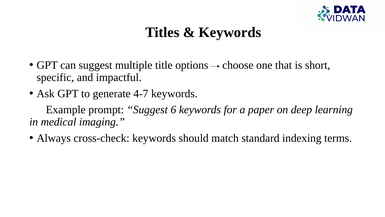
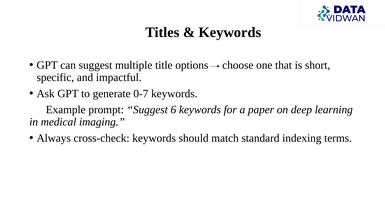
4-7: 4-7 -> 0-7
